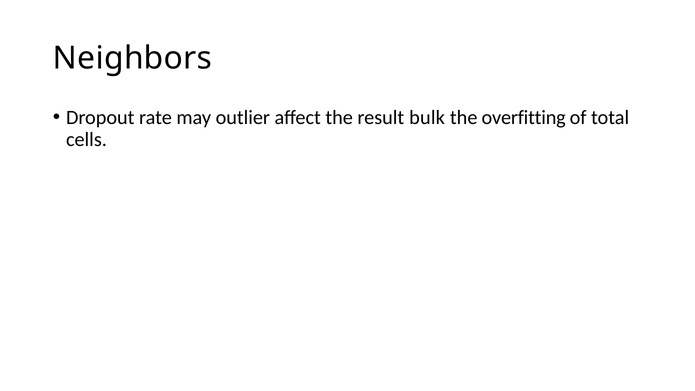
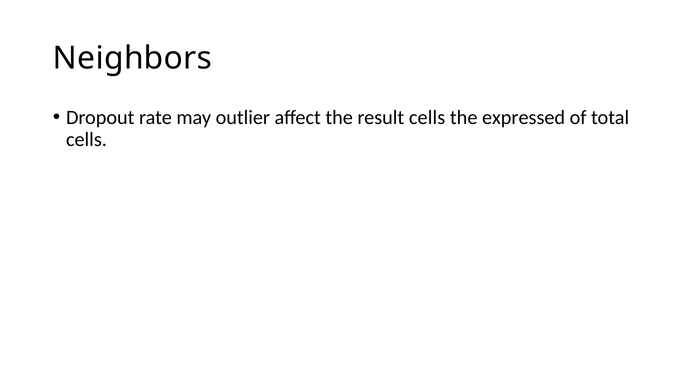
result bulk: bulk -> cells
overfitting: overfitting -> expressed
